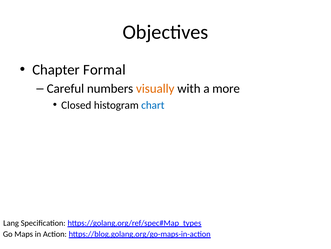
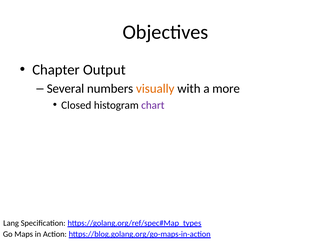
Formal: Formal -> Output
Careful: Careful -> Several
chart colour: blue -> purple
